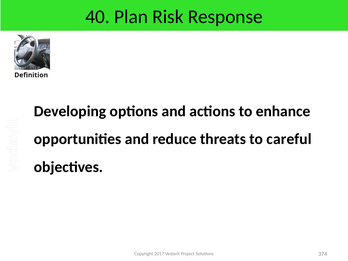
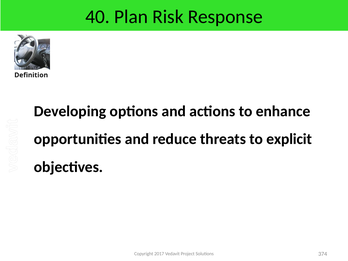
careful: careful -> explicit
